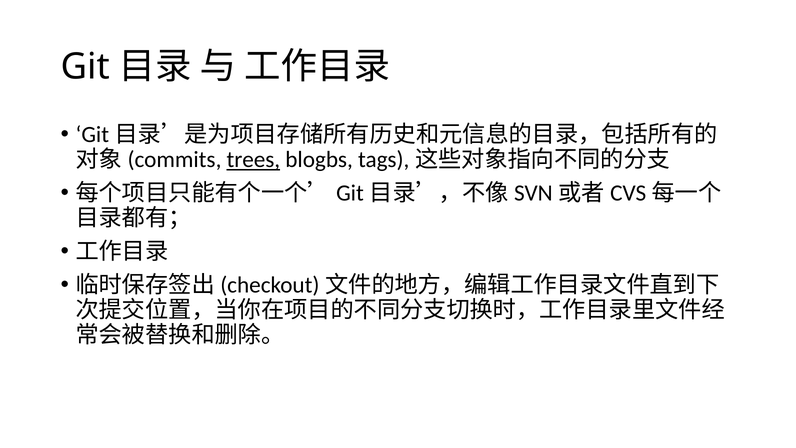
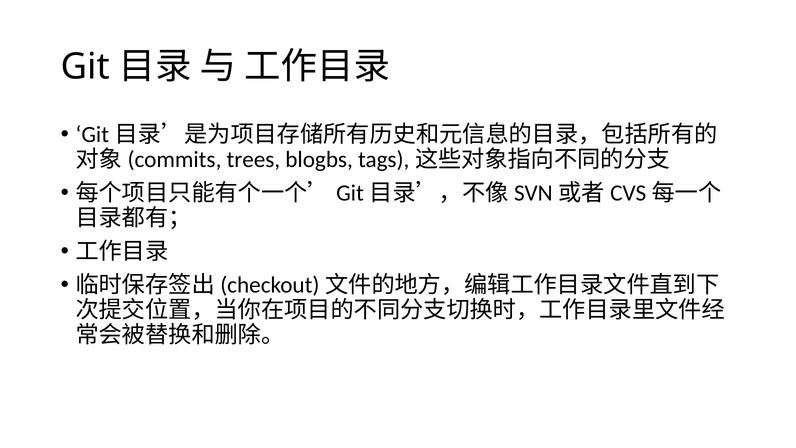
trees underline: present -> none
